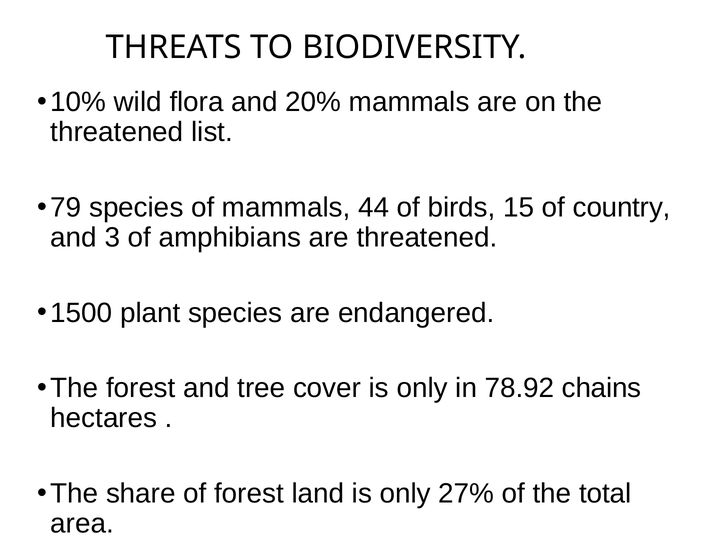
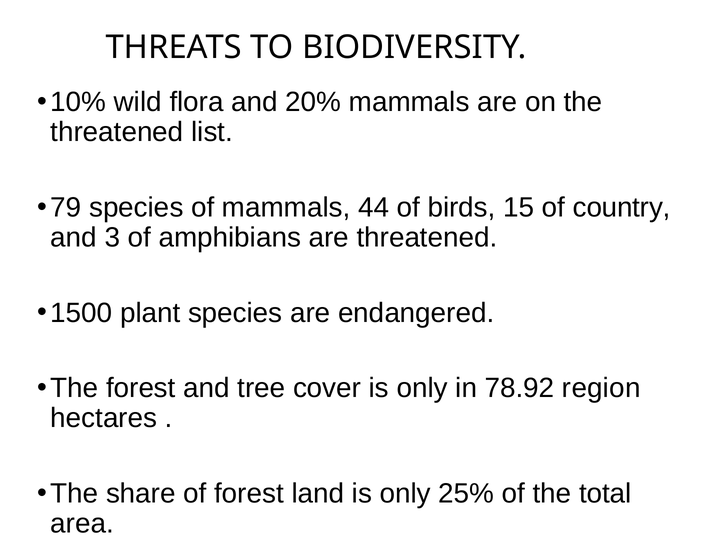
chains: chains -> region
27%: 27% -> 25%
